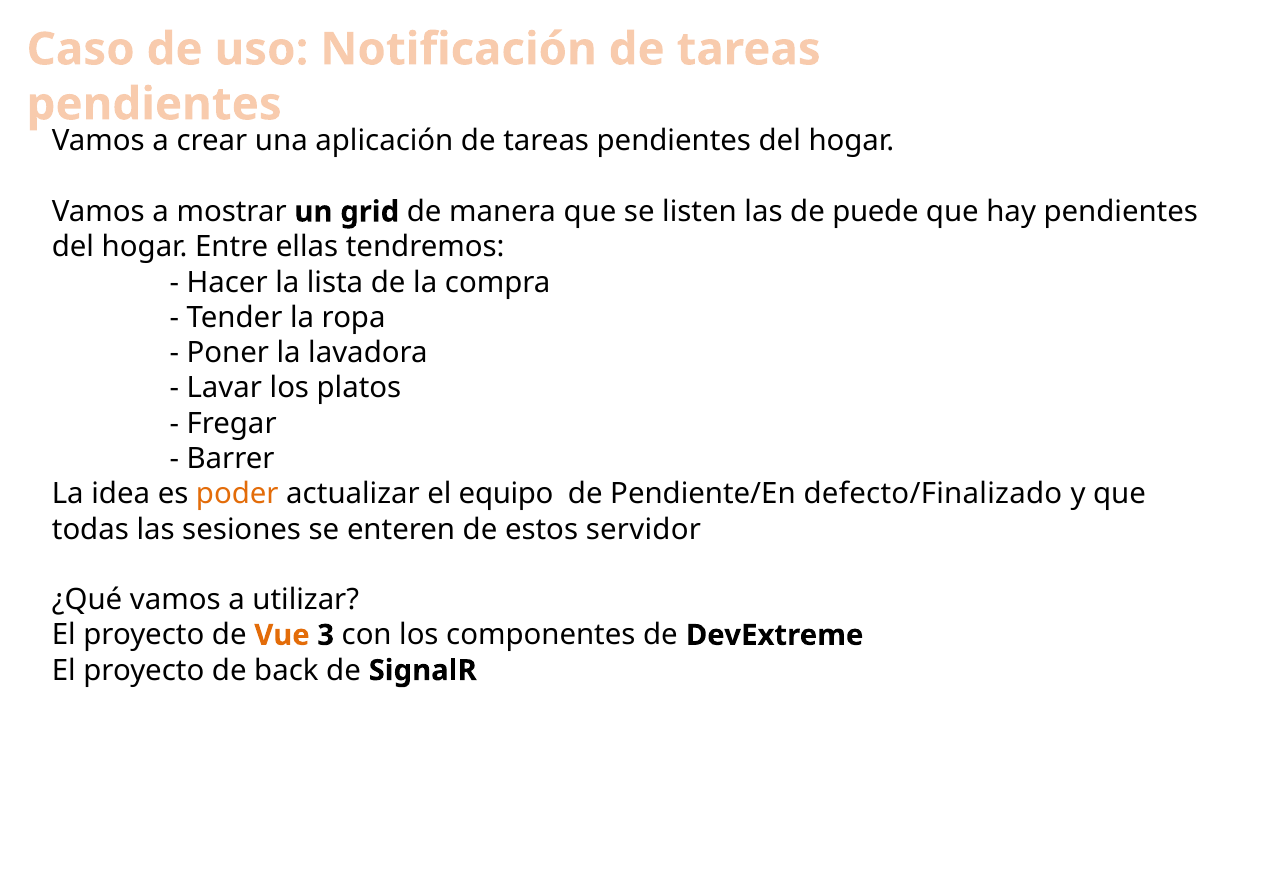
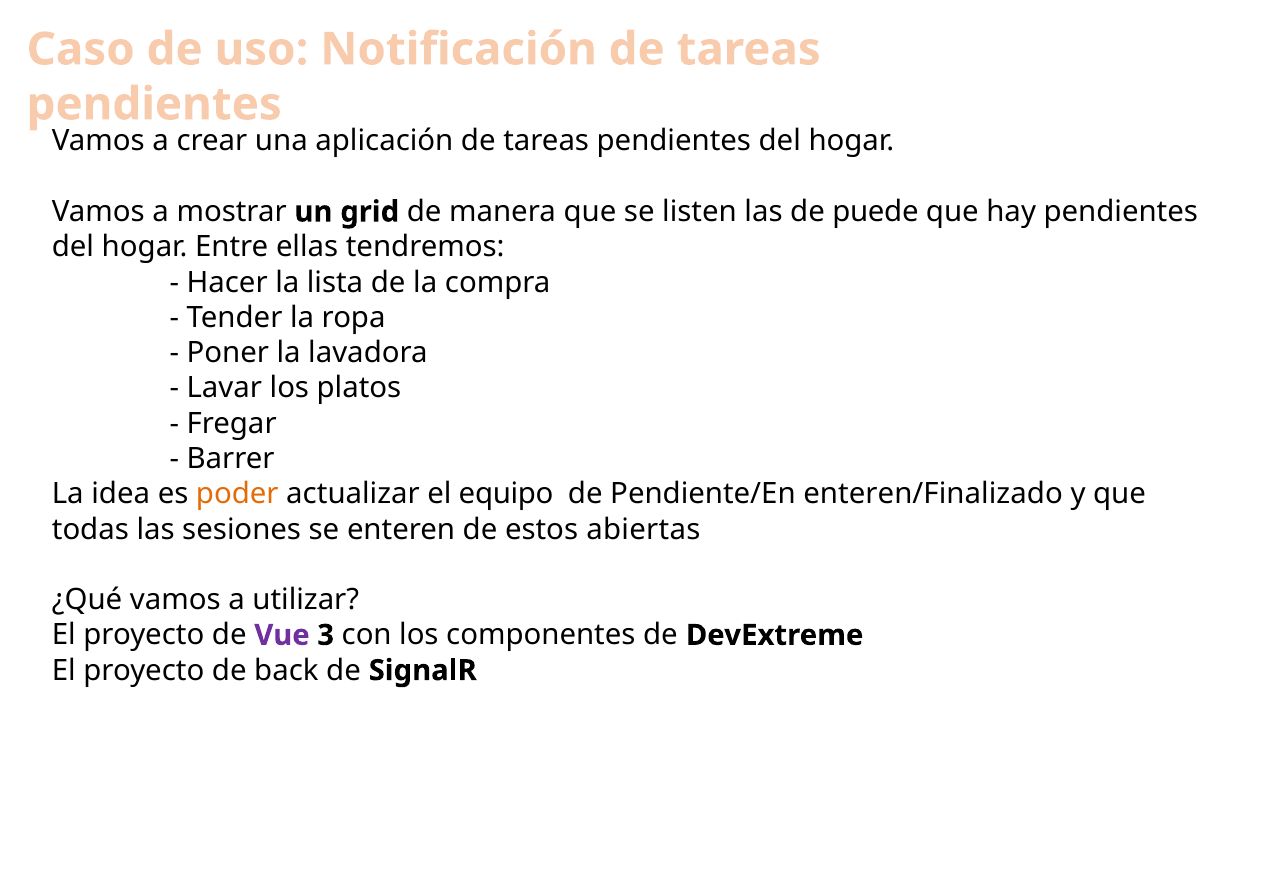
defecto/Finalizado: defecto/Finalizado -> enteren/Finalizado
servidor: servidor -> abiertas
Vue colour: orange -> purple
